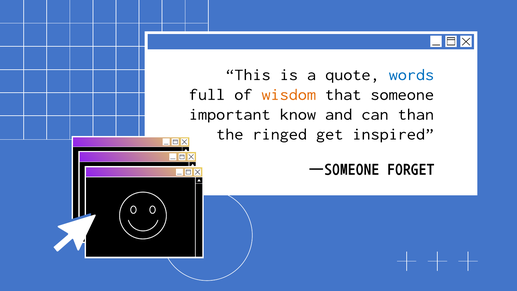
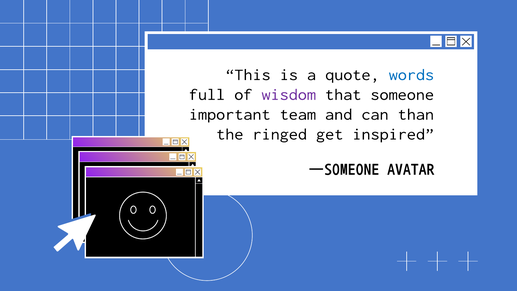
wisdom colour: orange -> purple
know: know -> team
FORGET: FORGET -> AVATAR
